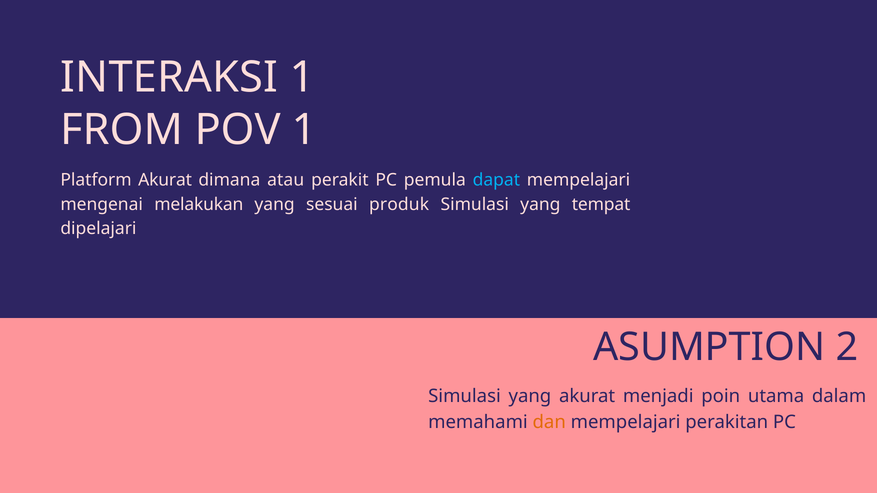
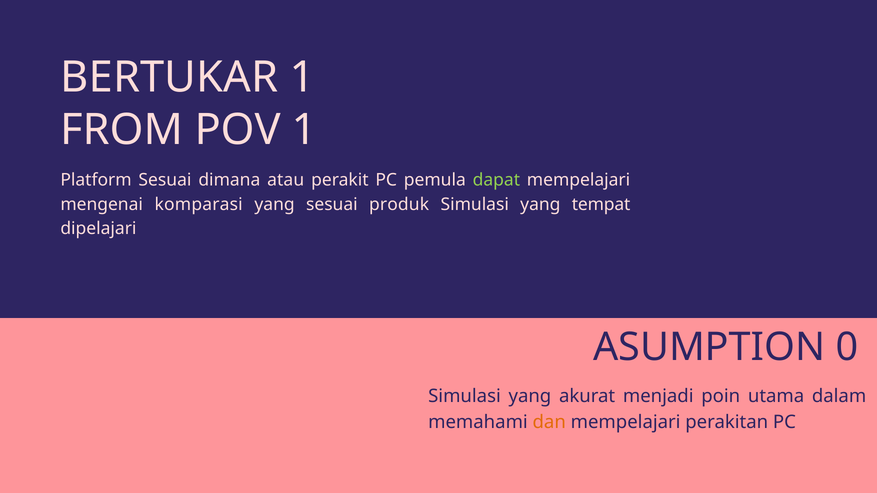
INTERAKSI: INTERAKSI -> BERTUKAR
Platform Akurat: Akurat -> Sesuai
dapat colour: light blue -> light green
melakukan: melakukan -> komparasi
2: 2 -> 0
